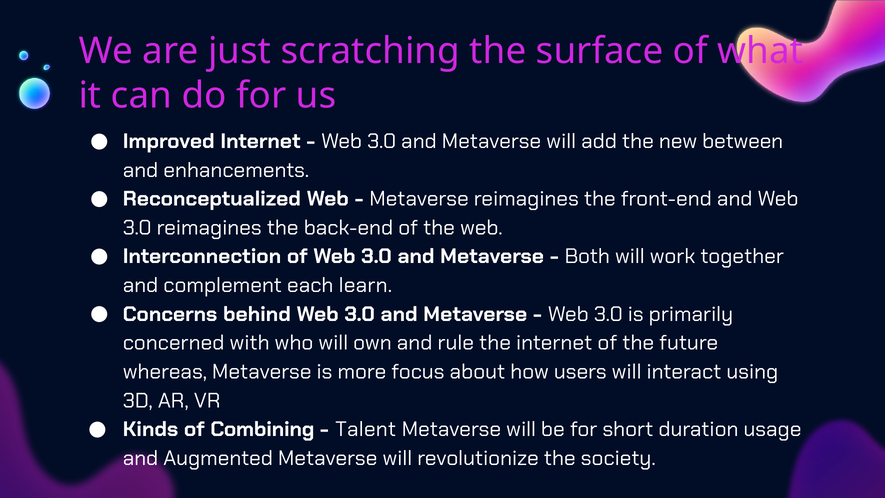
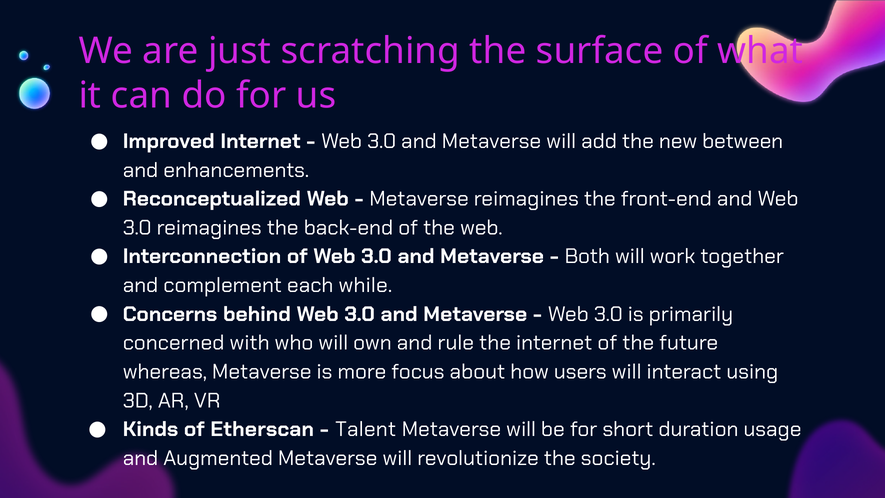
learn: learn -> while
Combining: Combining -> Etherscan
